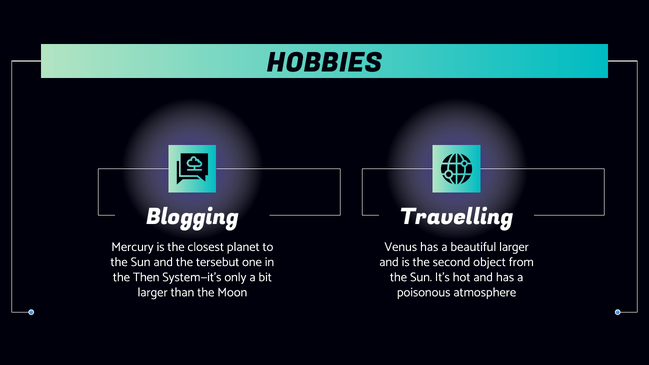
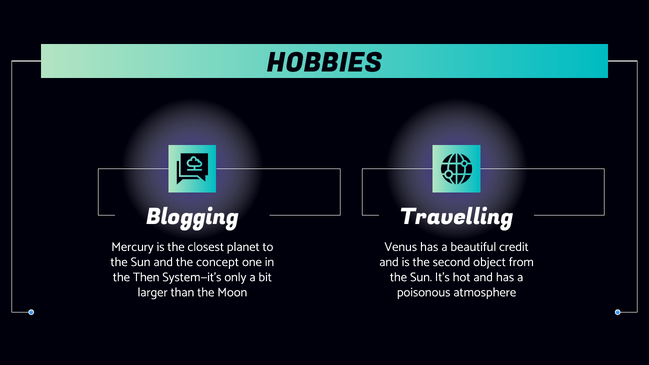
beautiful larger: larger -> credit
tersebut: tersebut -> concept
